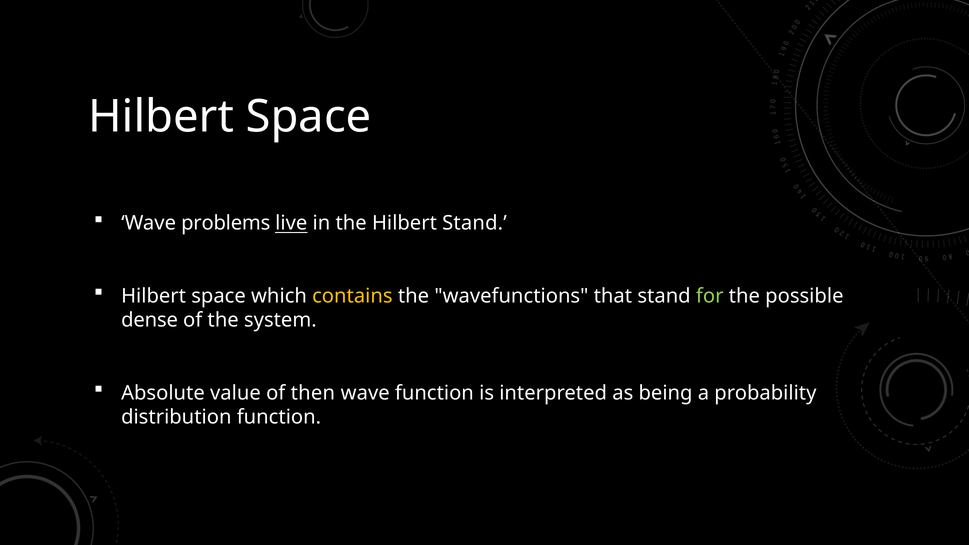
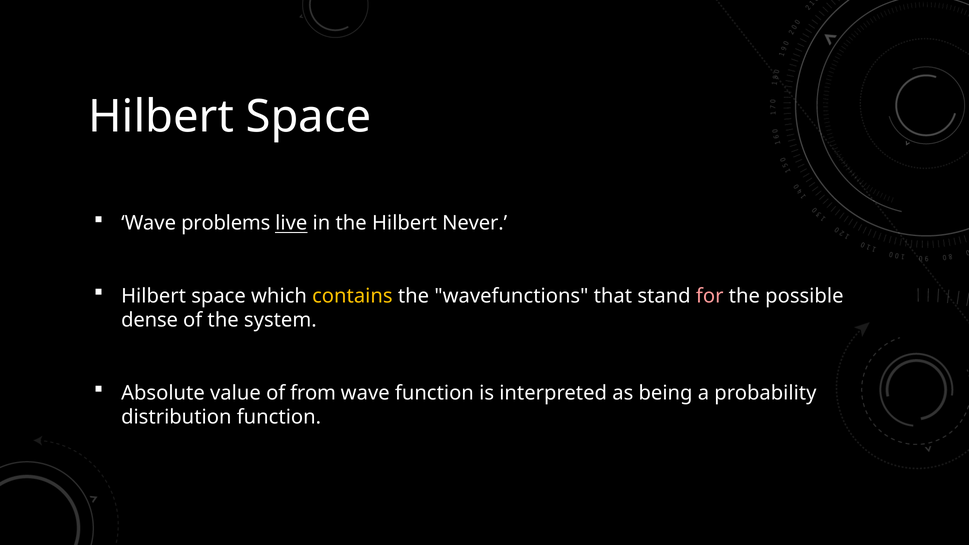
Hilbert Stand: Stand -> Never
for colour: light green -> pink
then: then -> from
